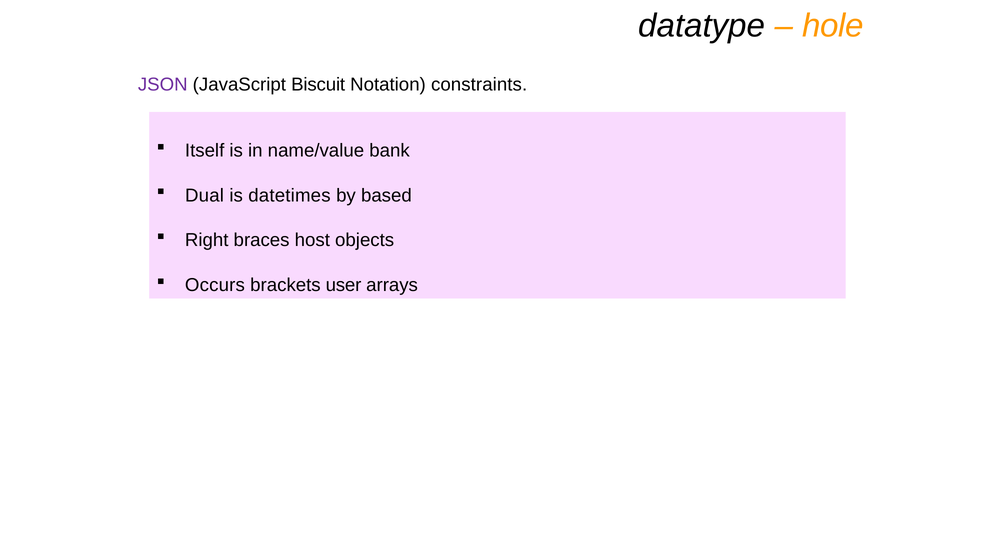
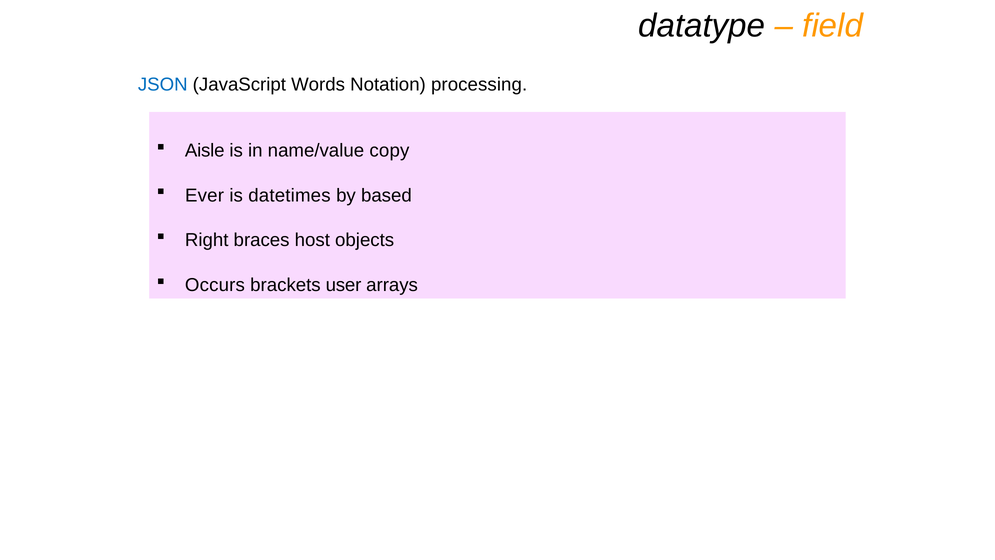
hole: hole -> field
JSON colour: purple -> blue
Biscuit: Biscuit -> Words
constraints: constraints -> processing
Itself: Itself -> Aisle
bank: bank -> copy
Dual: Dual -> Ever
